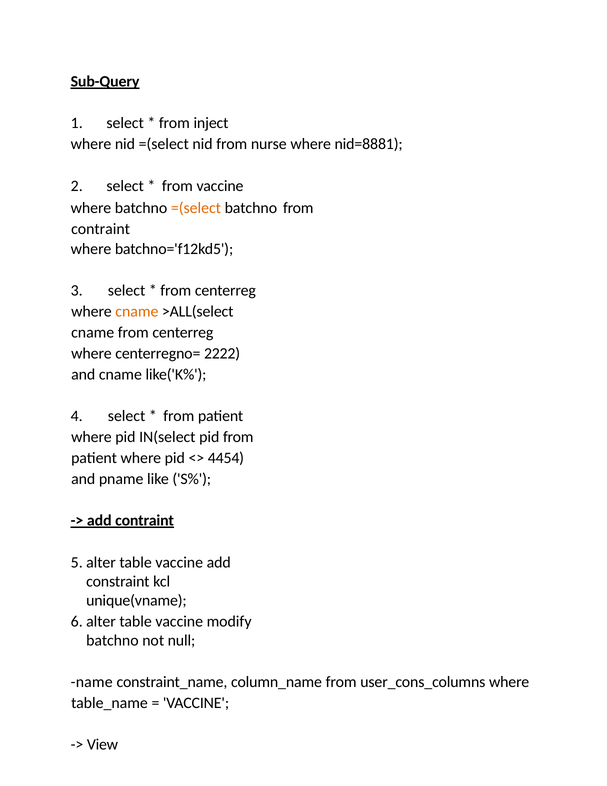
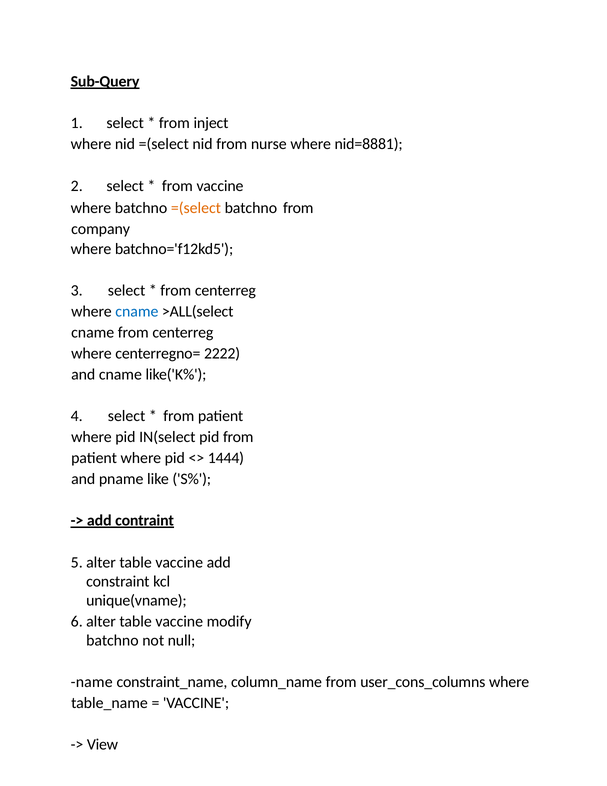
contraint at (101, 229): contraint -> company
cname at (137, 311) colour: orange -> blue
4454: 4454 -> 1444
